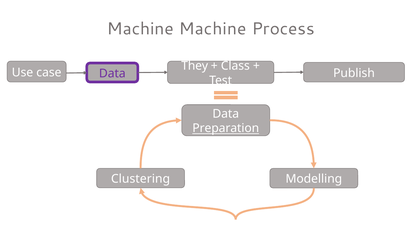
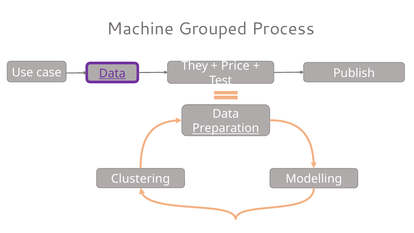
Machine Machine: Machine -> Grouped
Class: Class -> Price
Data at (112, 73) underline: none -> present
